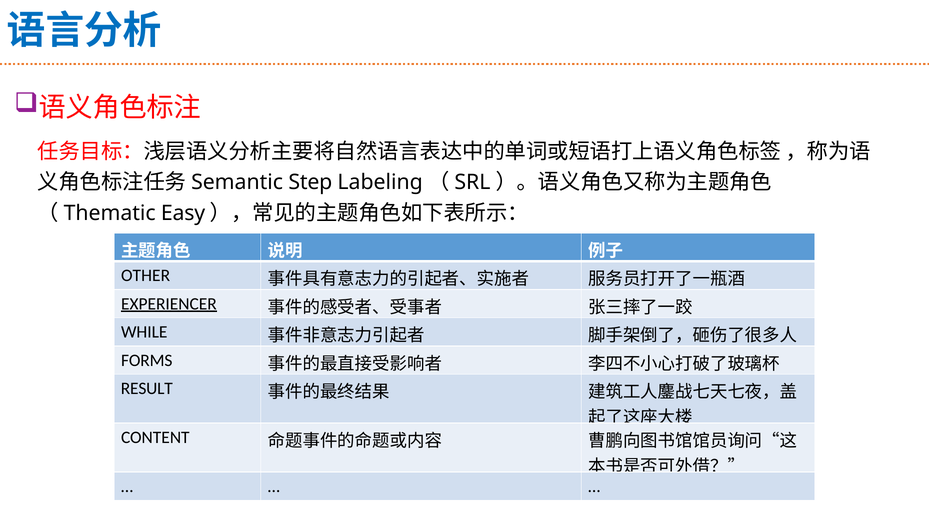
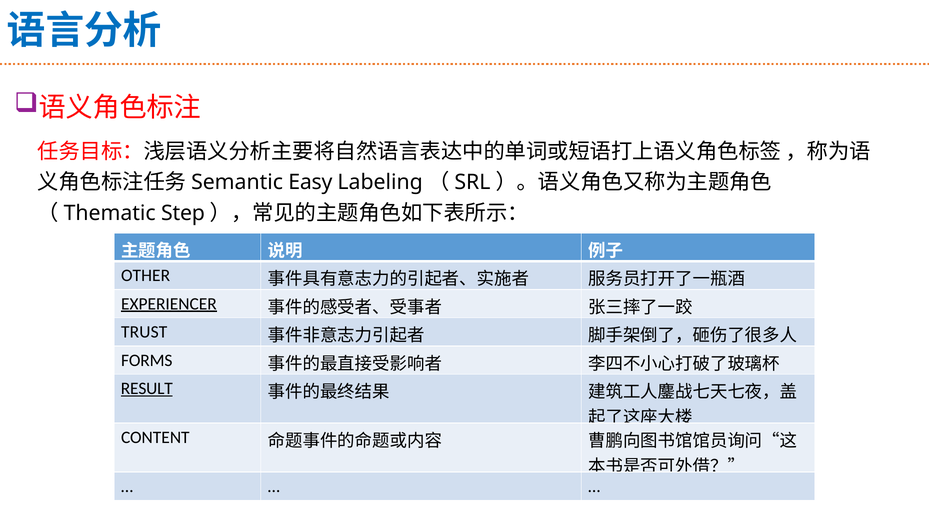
Step: Step -> Easy
Easy: Easy -> Step
WHILE: WHILE -> TRUST
RESULT underline: none -> present
